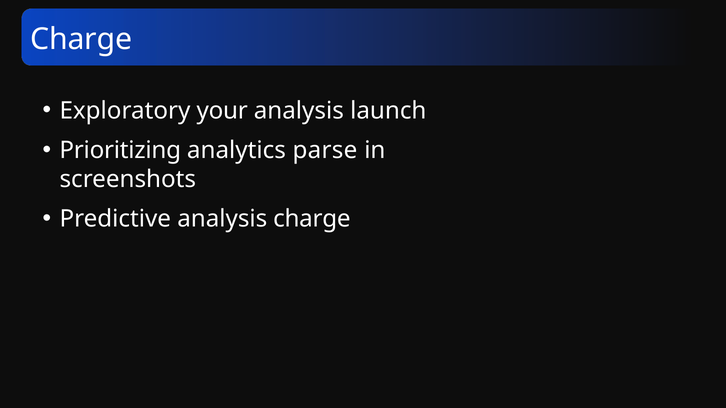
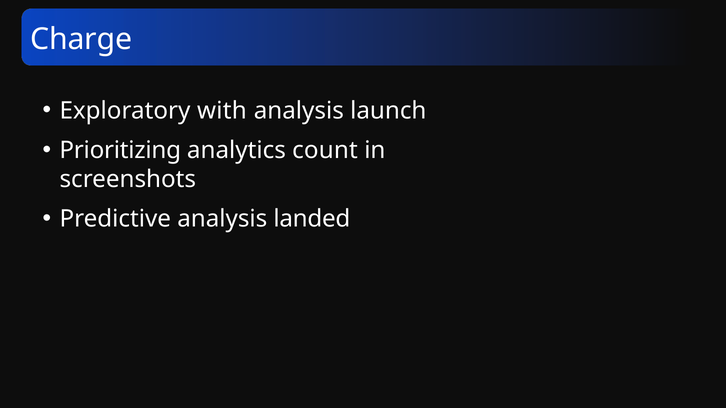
your: your -> with
parse: parse -> count
analysis charge: charge -> landed
